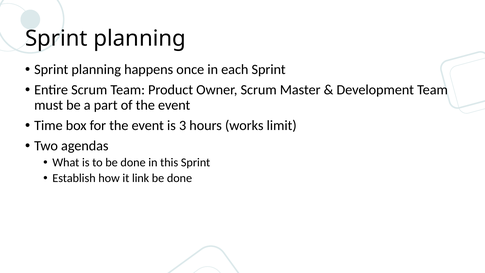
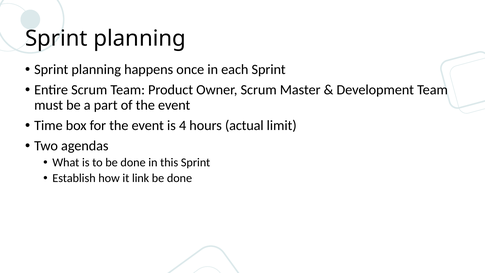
3: 3 -> 4
works: works -> actual
